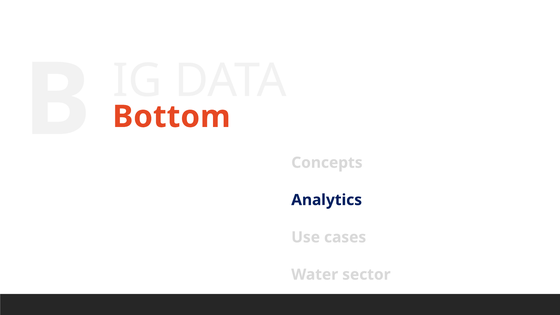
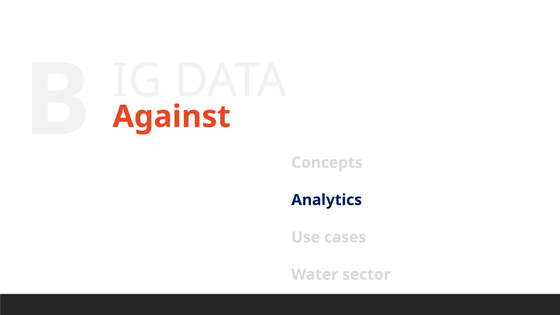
Bottom: Bottom -> Against
